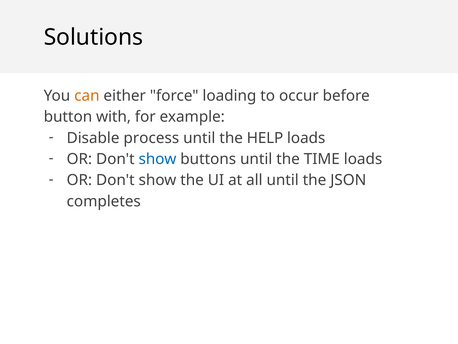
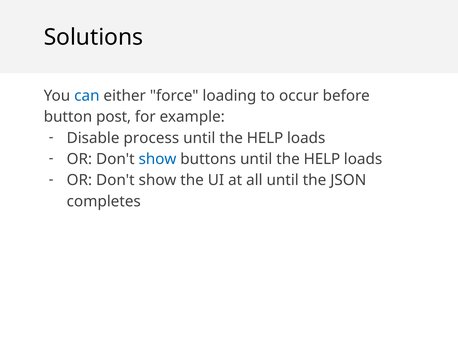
can colour: orange -> blue
with: with -> post
buttons until the TIME: TIME -> HELP
